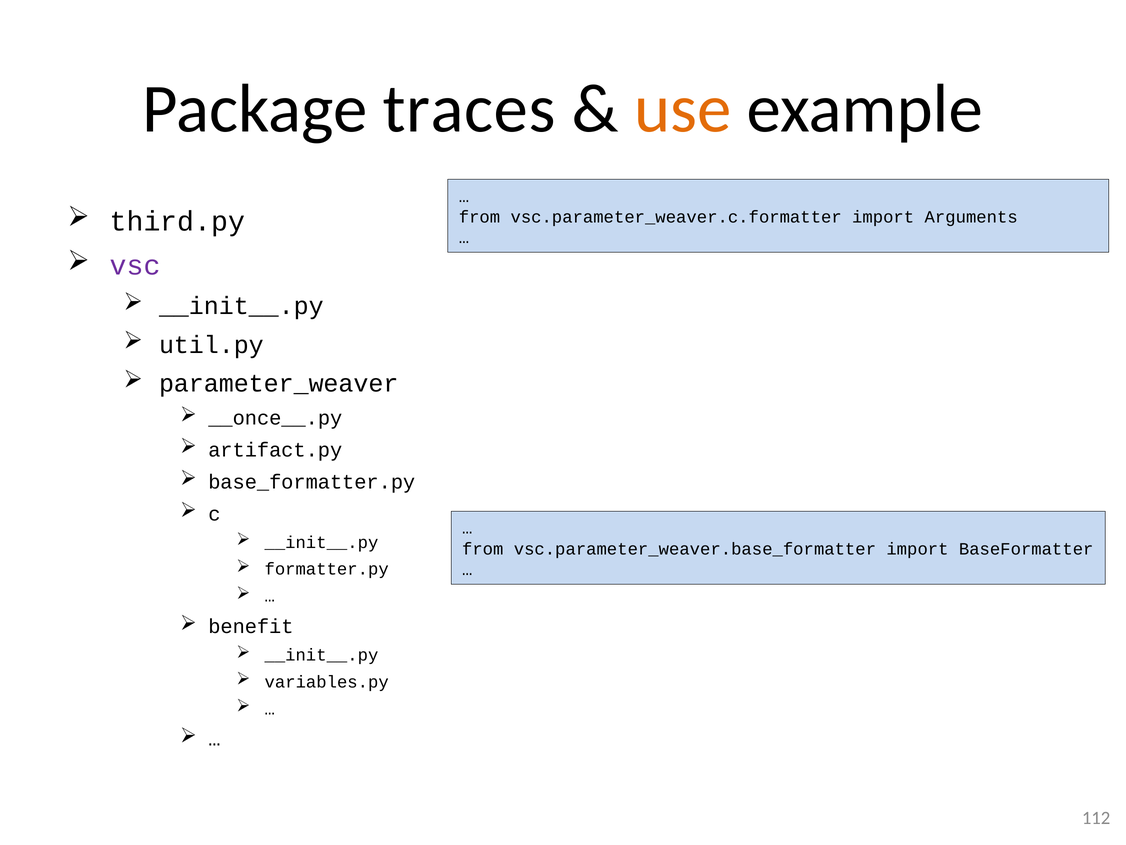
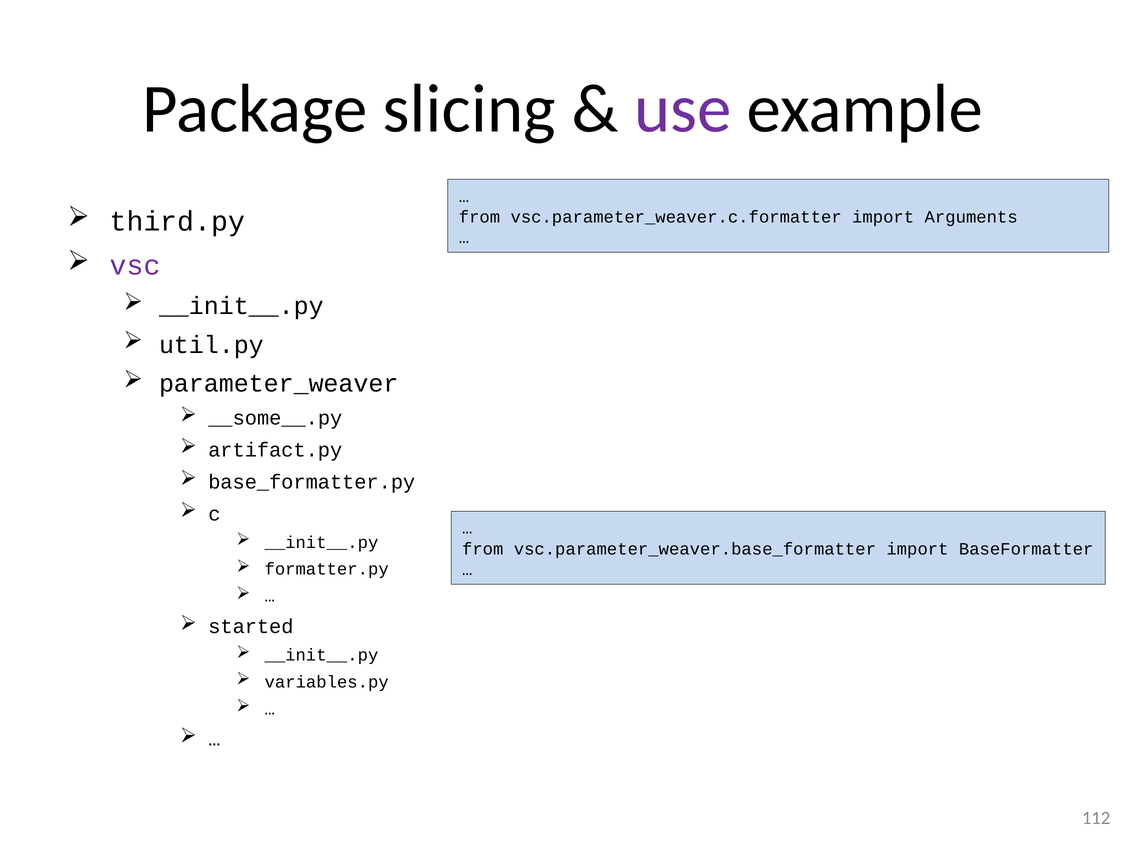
traces: traces -> slicing
use colour: orange -> purple
__once__.py: __once__.py -> __some__.py
benefit: benefit -> started
